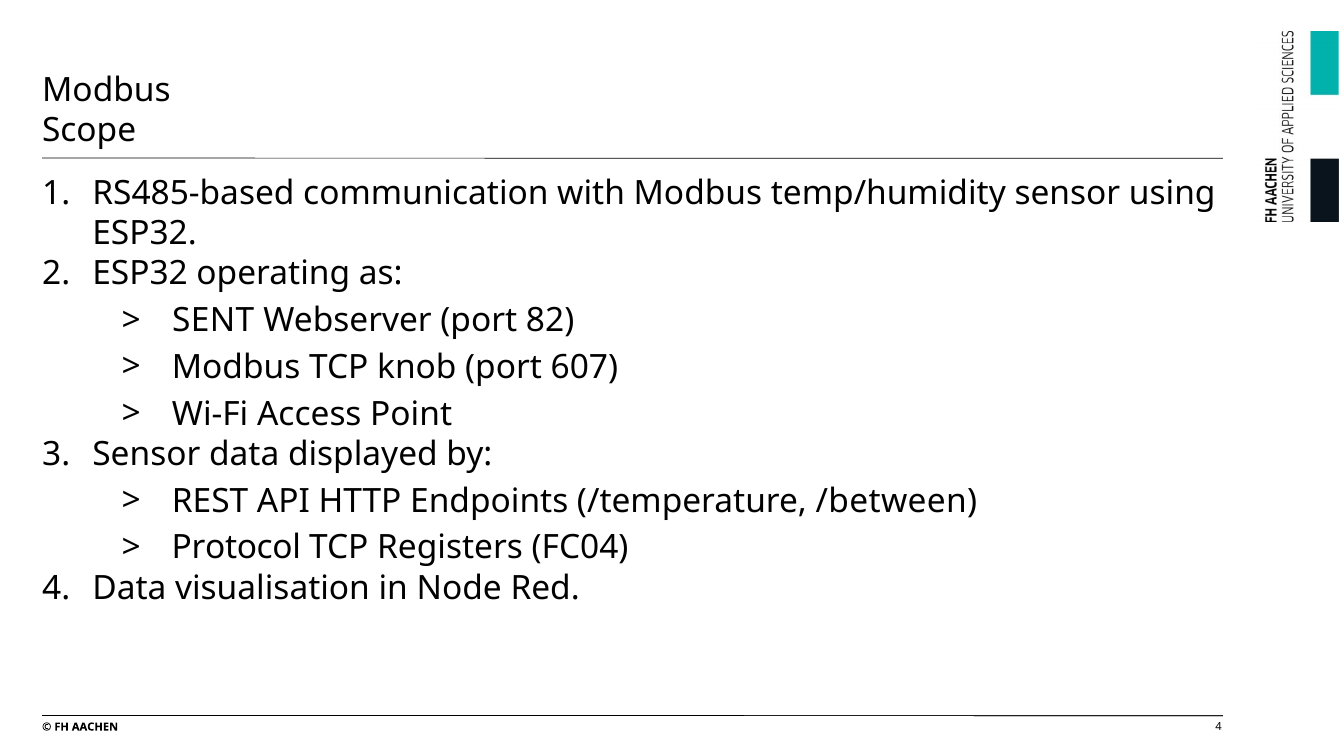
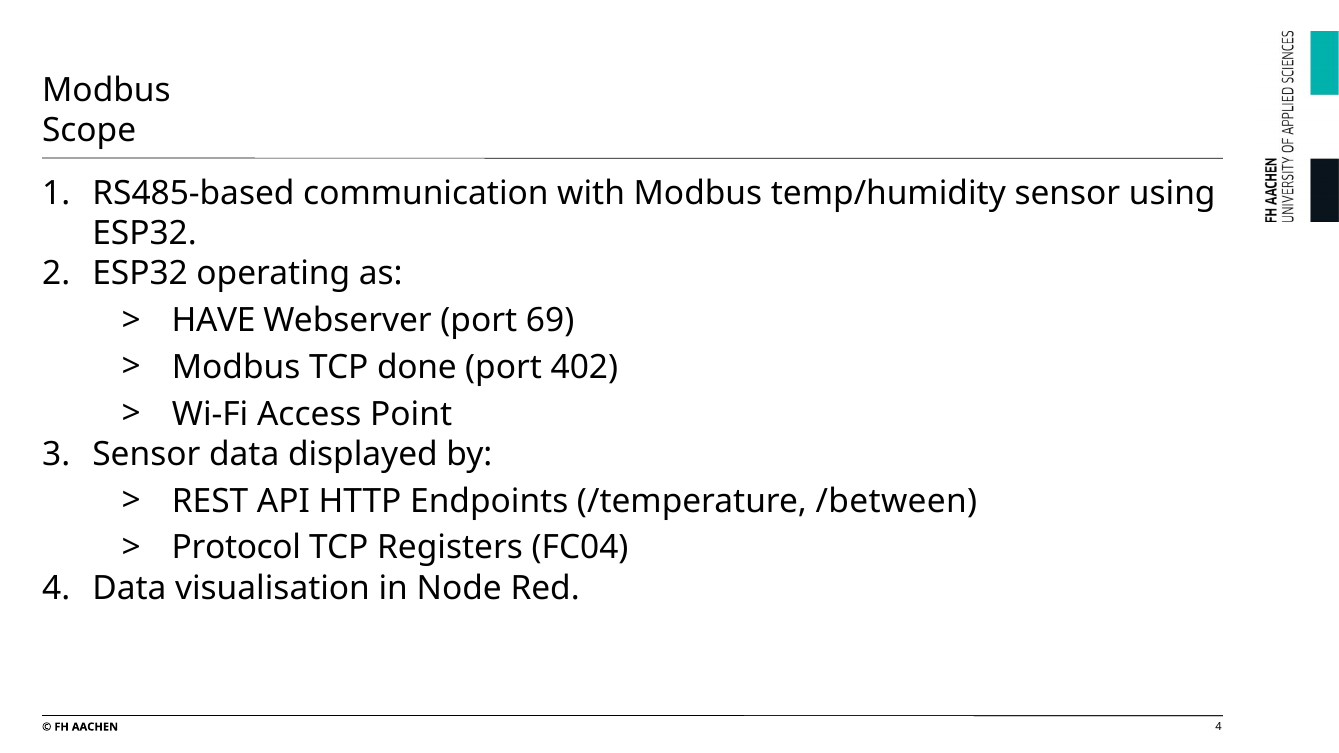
SENT: SENT -> HAVE
82: 82 -> 69
knob: knob -> done
607: 607 -> 402
